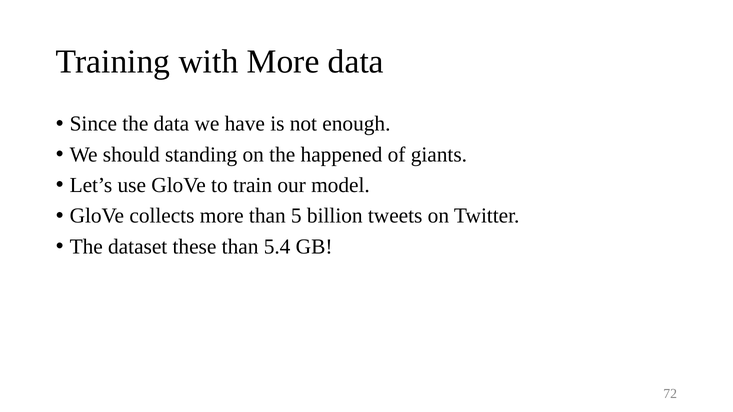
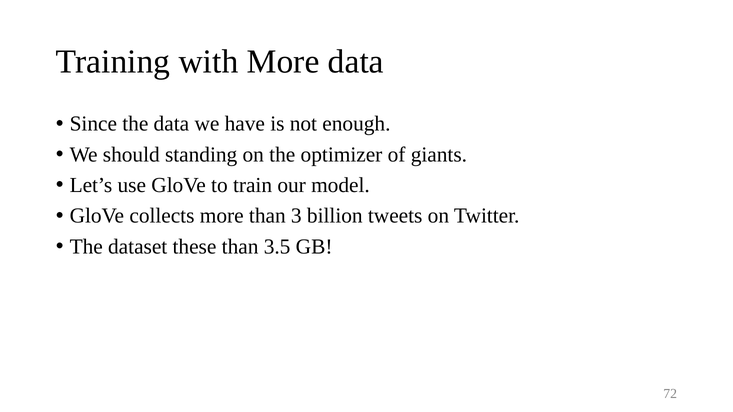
happened: happened -> optimizer
5: 5 -> 3
5.4: 5.4 -> 3.5
